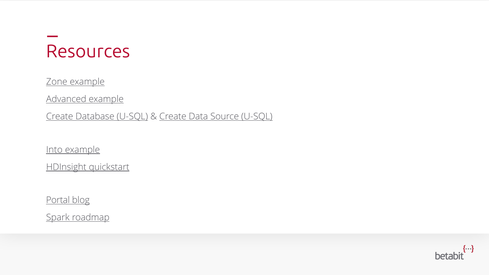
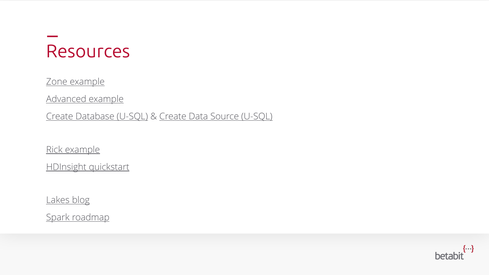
Into: Into -> Rick
Portal: Portal -> Lakes
